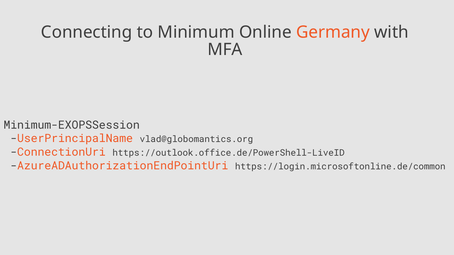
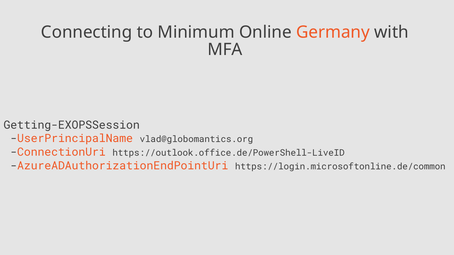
Minimum-EXOPSSession: Minimum-EXOPSSession -> Getting-EXOPSSession
